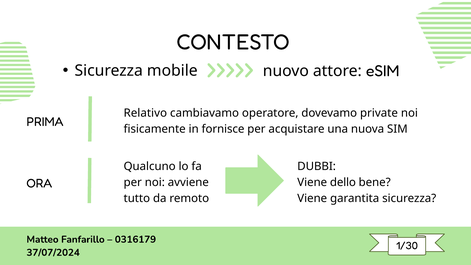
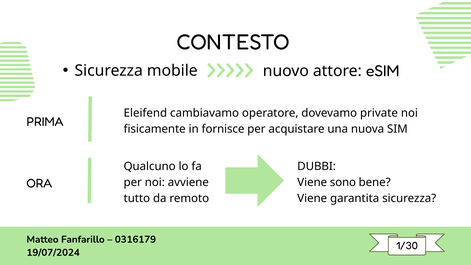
Relativo: Relativo -> Eleifend
dello: dello -> sono
37/07/2024: 37/07/2024 -> 19/07/2024
